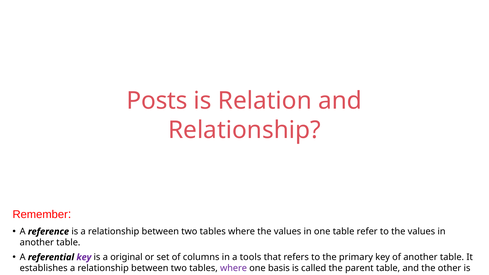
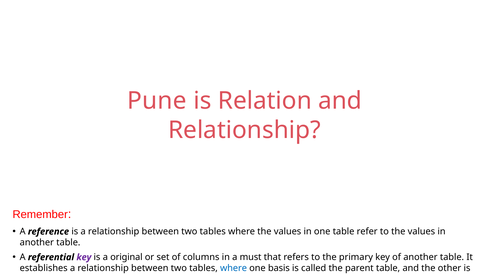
Posts: Posts -> Pune
tools: tools -> must
where at (234, 268) colour: purple -> blue
